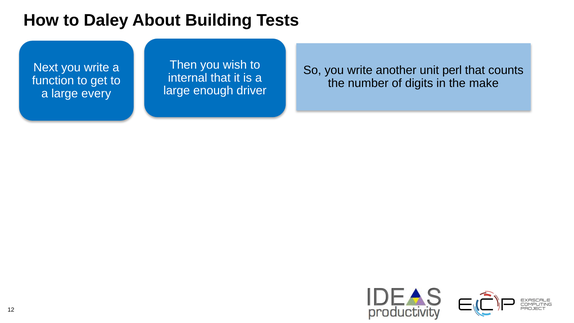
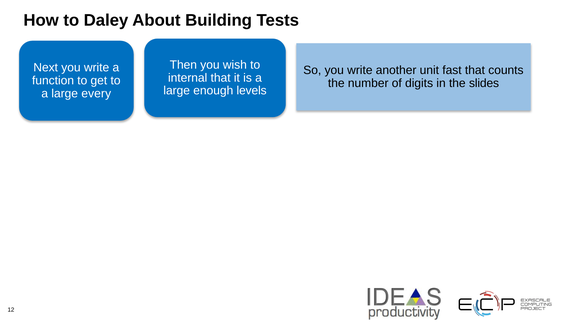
perl: perl -> fast
make: make -> slides
driver: driver -> levels
